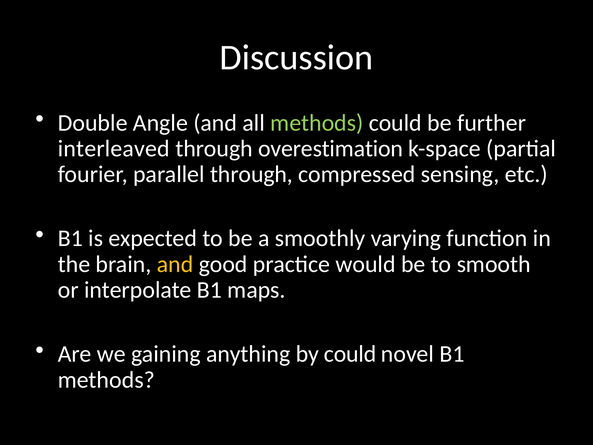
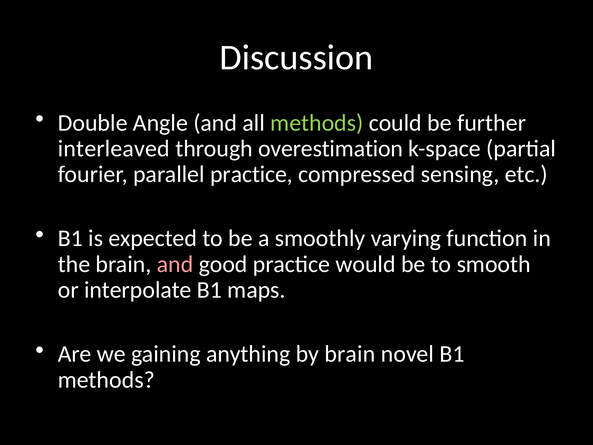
parallel through: through -> practice
and at (175, 264) colour: yellow -> pink
by could: could -> brain
